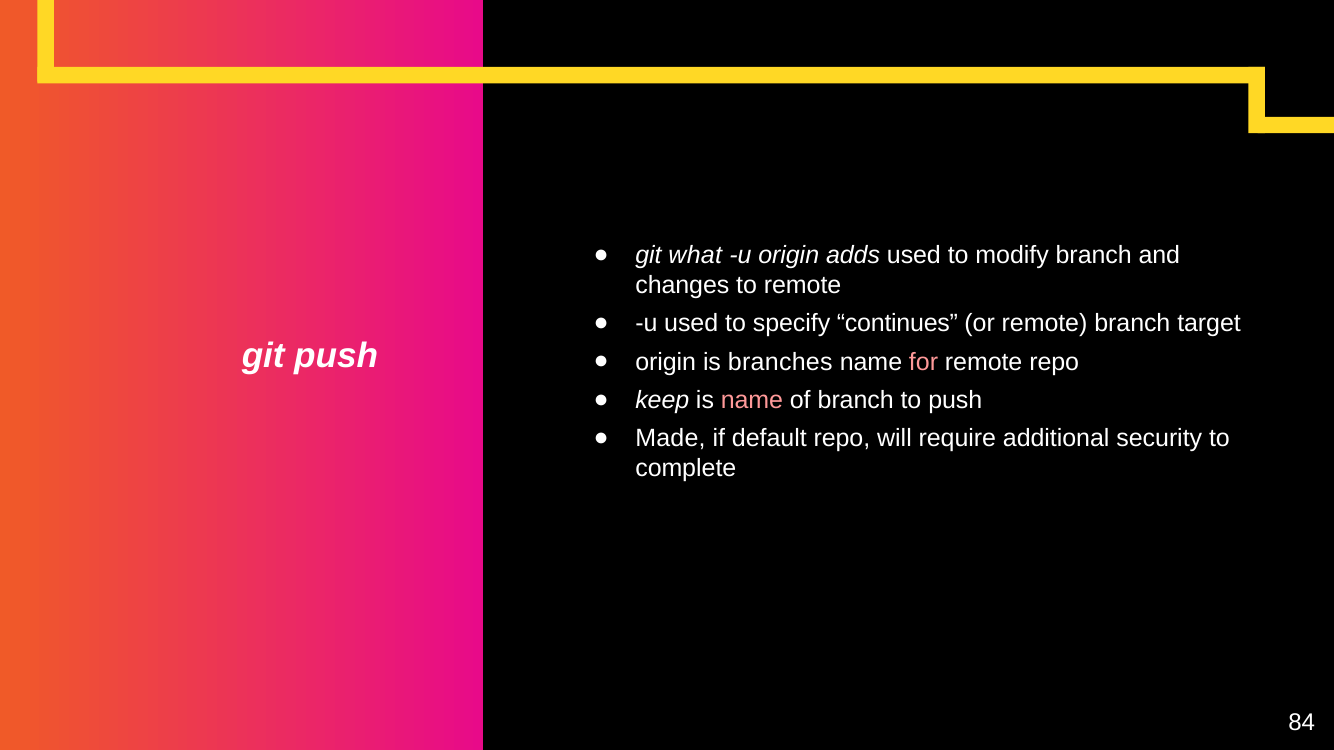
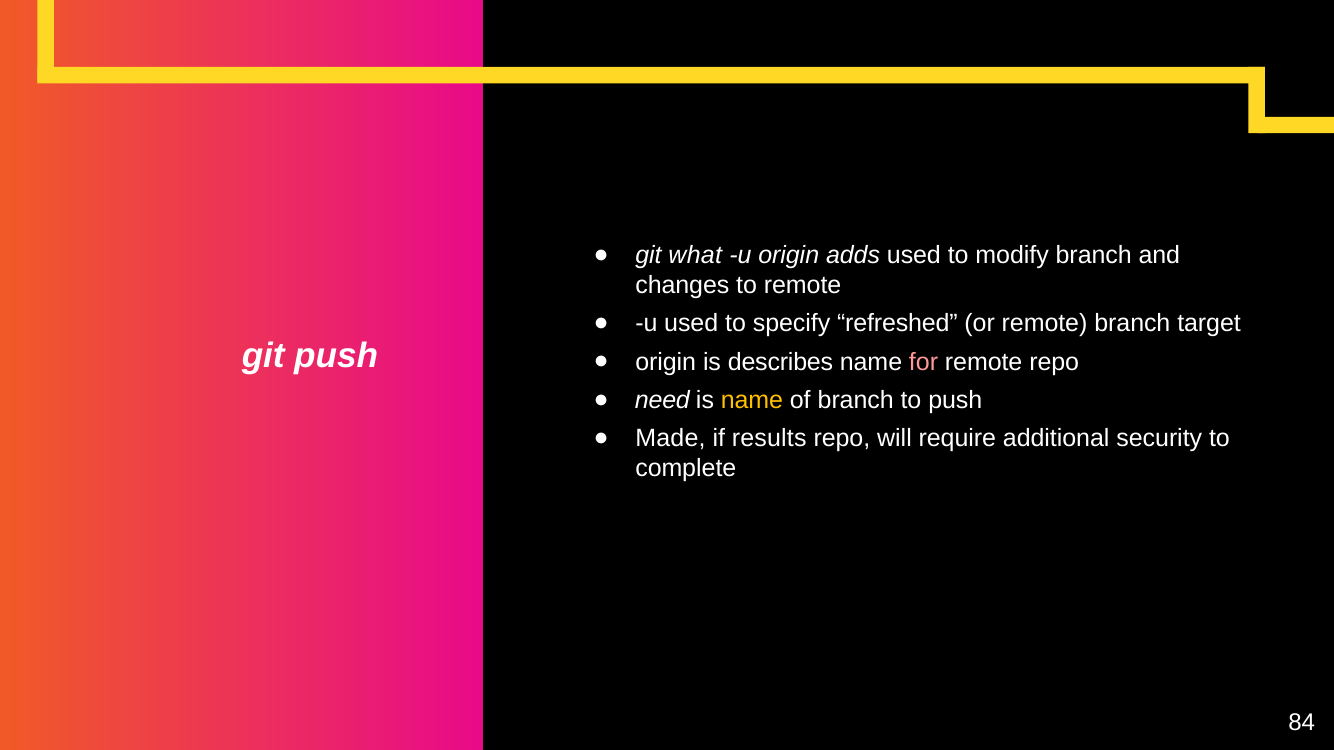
continues: continues -> refreshed
branches: branches -> describes
keep: keep -> need
name at (752, 401) colour: pink -> yellow
default: default -> results
